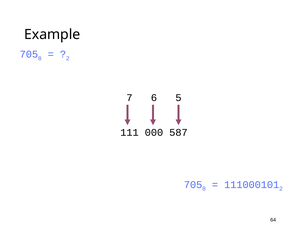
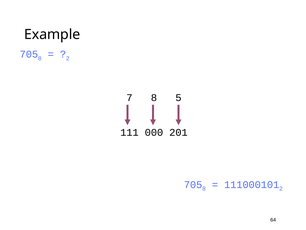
7 6: 6 -> 8
587: 587 -> 201
